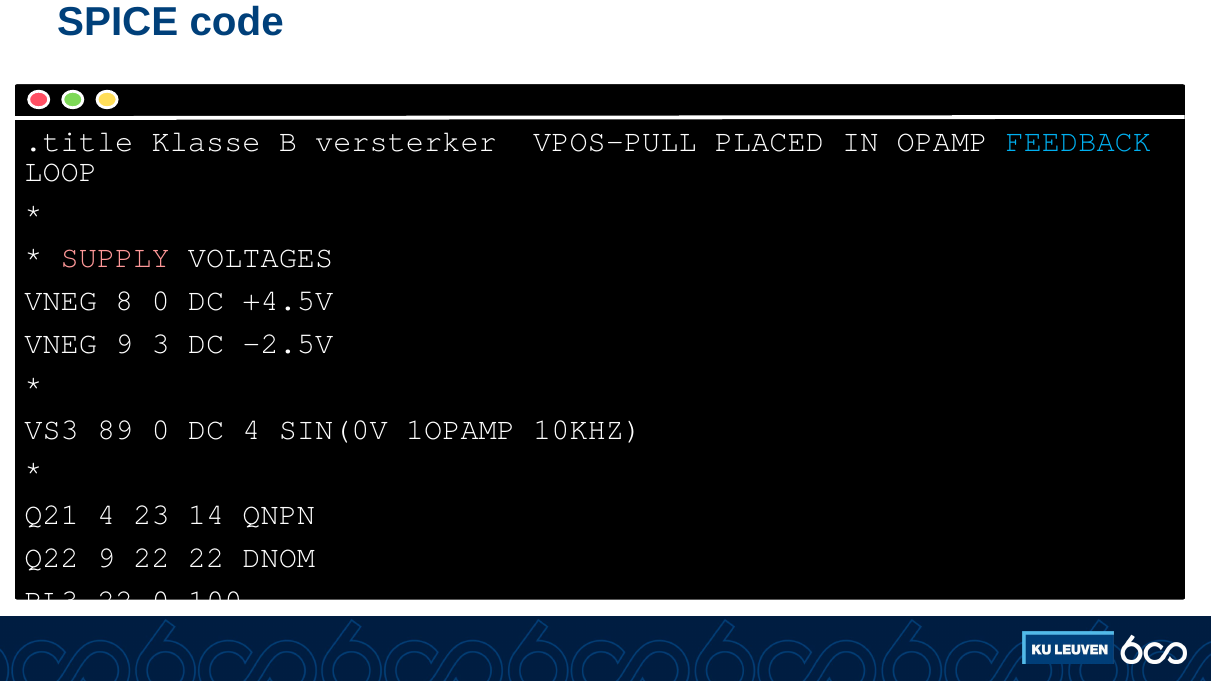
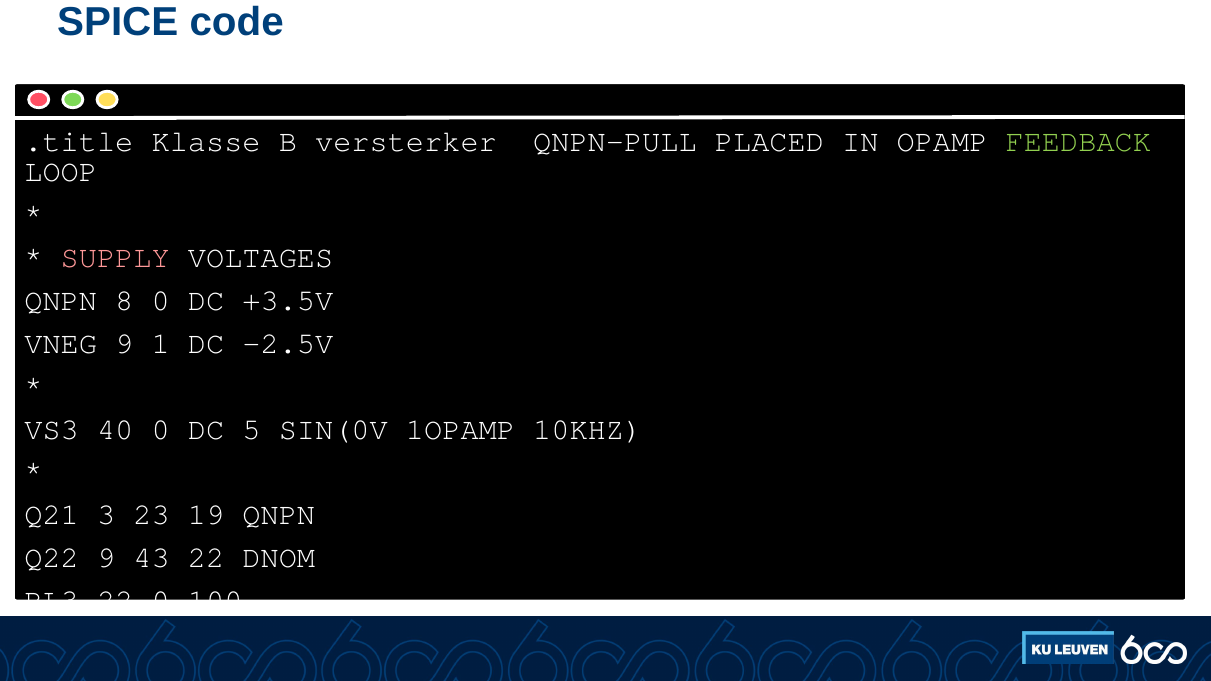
VPOS-PULL: VPOS-PULL -> QNPN-PULL
FEEDBACK colour: light blue -> light green
VNEG at (61, 300): VNEG -> QNPN
+4.5V: +4.5V -> +3.5V
3: 3 -> 1
89: 89 -> 40
DC 4: 4 -> 5
Q21 4: 4 -> 3
14: 14 -> 19
9 22: 22 -> 43
